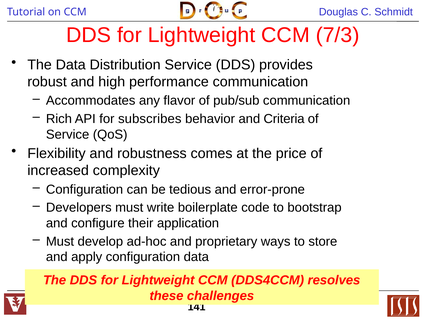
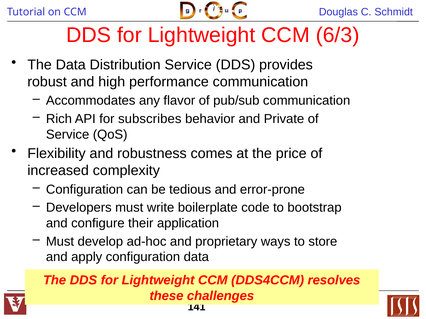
7/3: 7/3 -> 6/3
Criteria: Criteria -> Private
